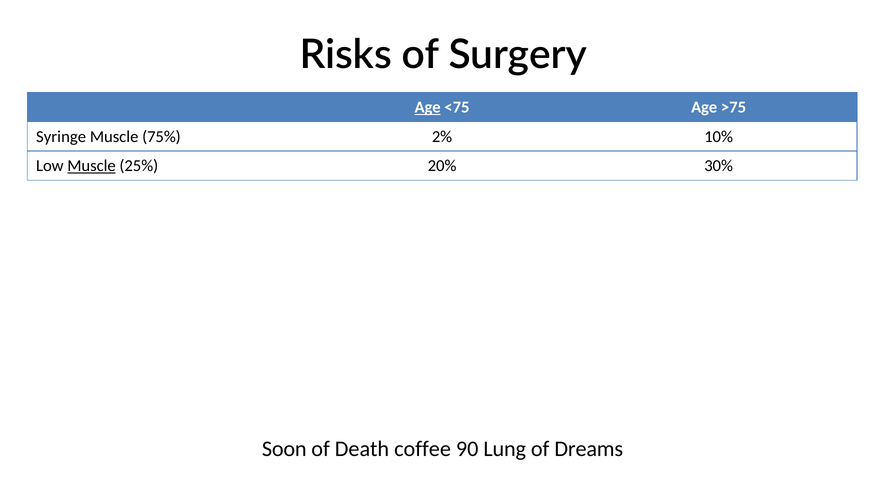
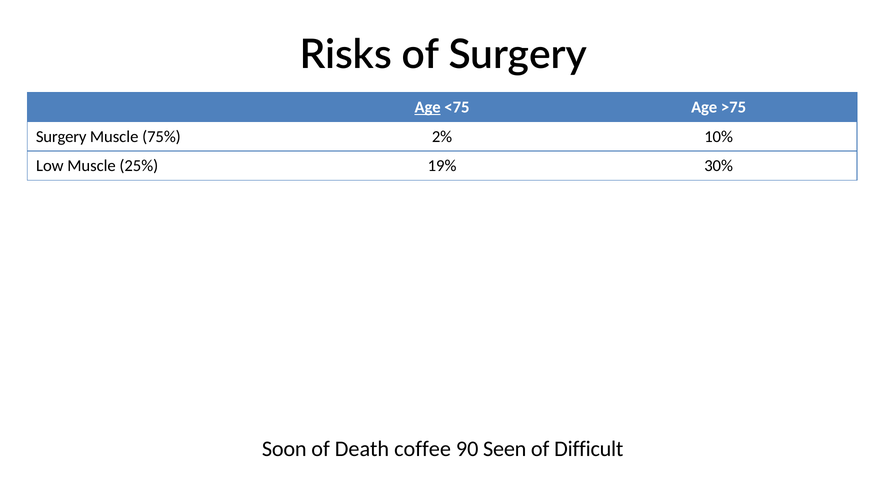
Syringe at (61, 137): Syringe -> Surgery
Muscle at (92, 166) underline: present -> none
20%: 20% -> 19%
Lung: Lung -> Seen
Dreams: Dreams -> Difficult
